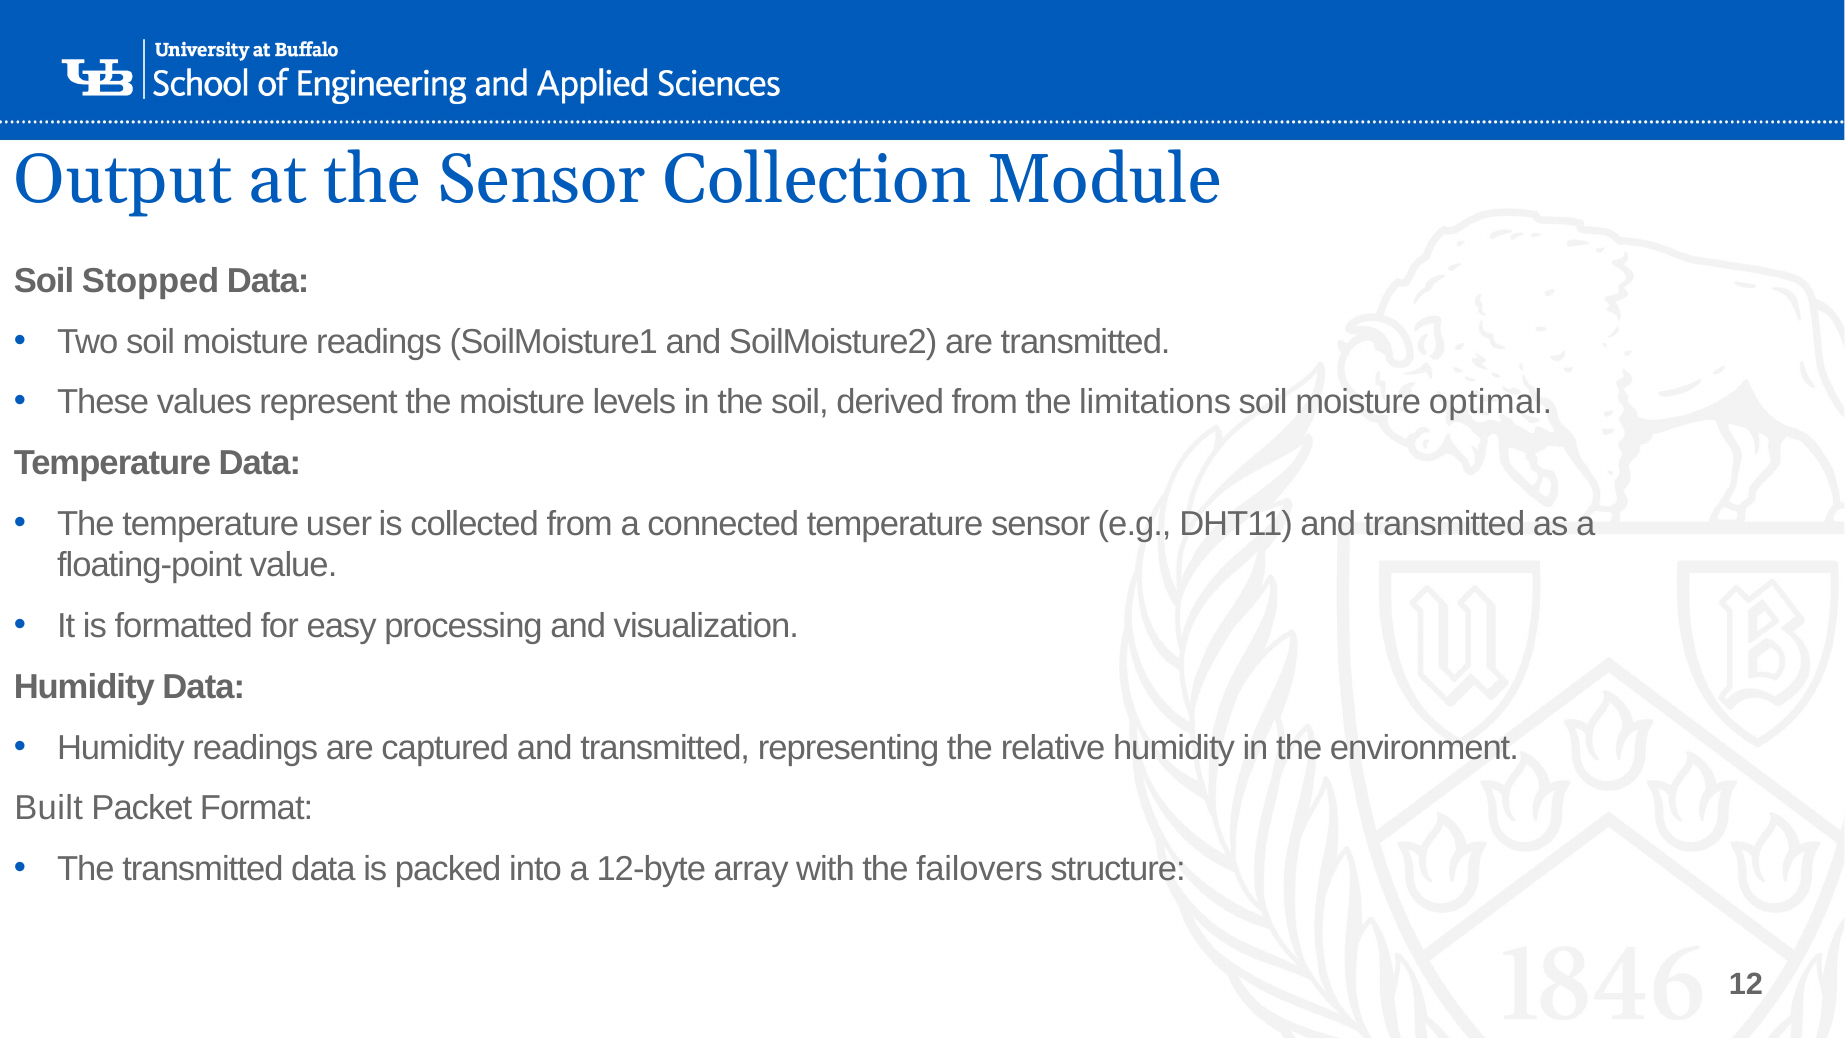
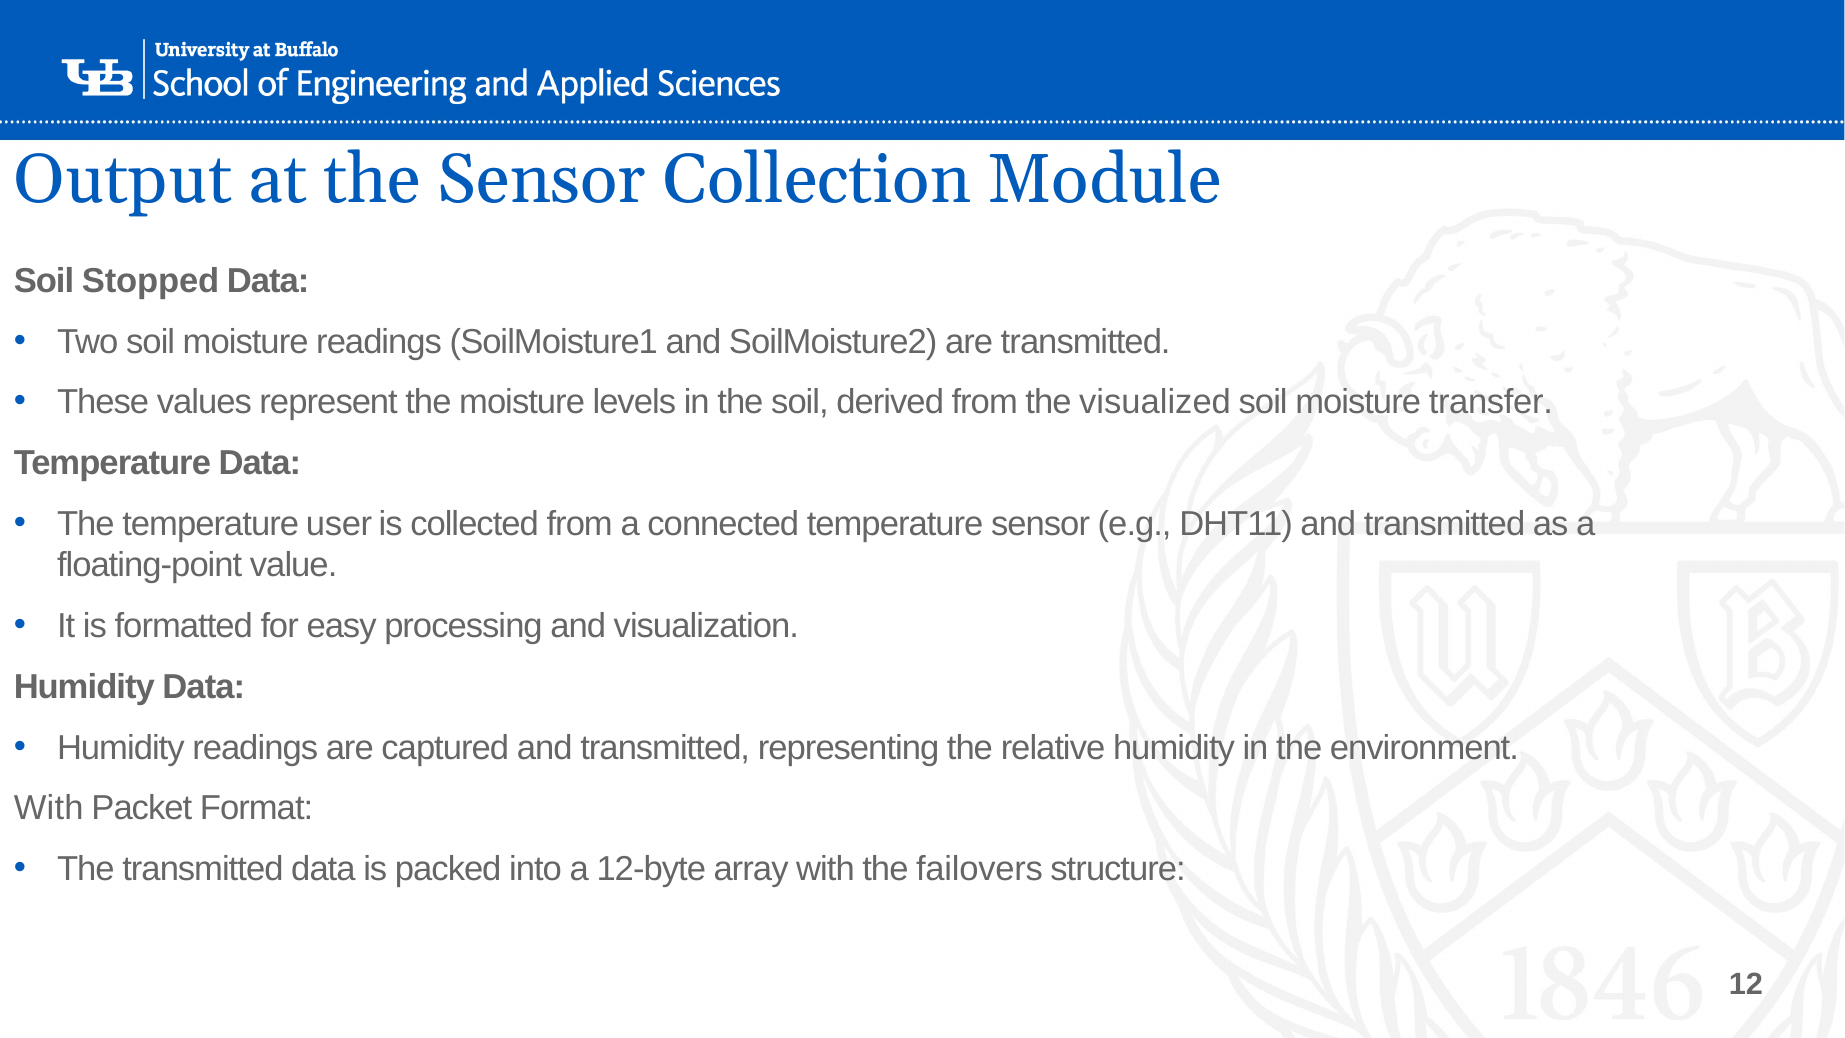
limitations: limitations -> visualized
optimal: optimal -> transfer
Built at (49, 808): Built -> With
